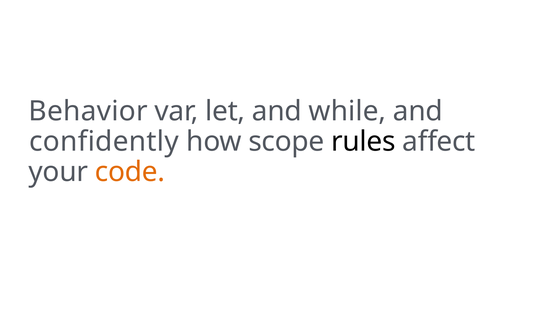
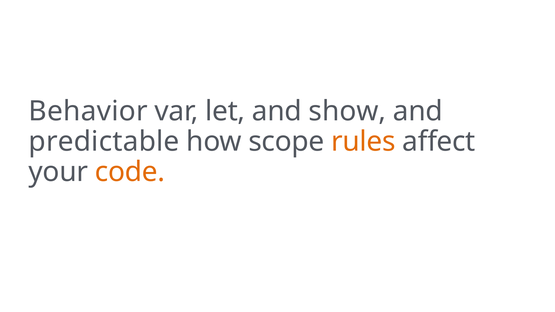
while: while -> show
confidently: confidently -> predictable
rules colour: black -> orange
